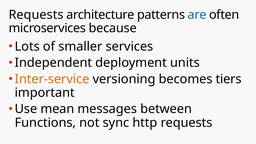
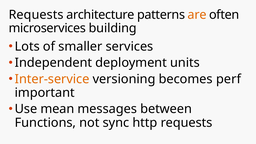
are colour: blue -> orange
because: because -> building
tiers: tiers -> perf
